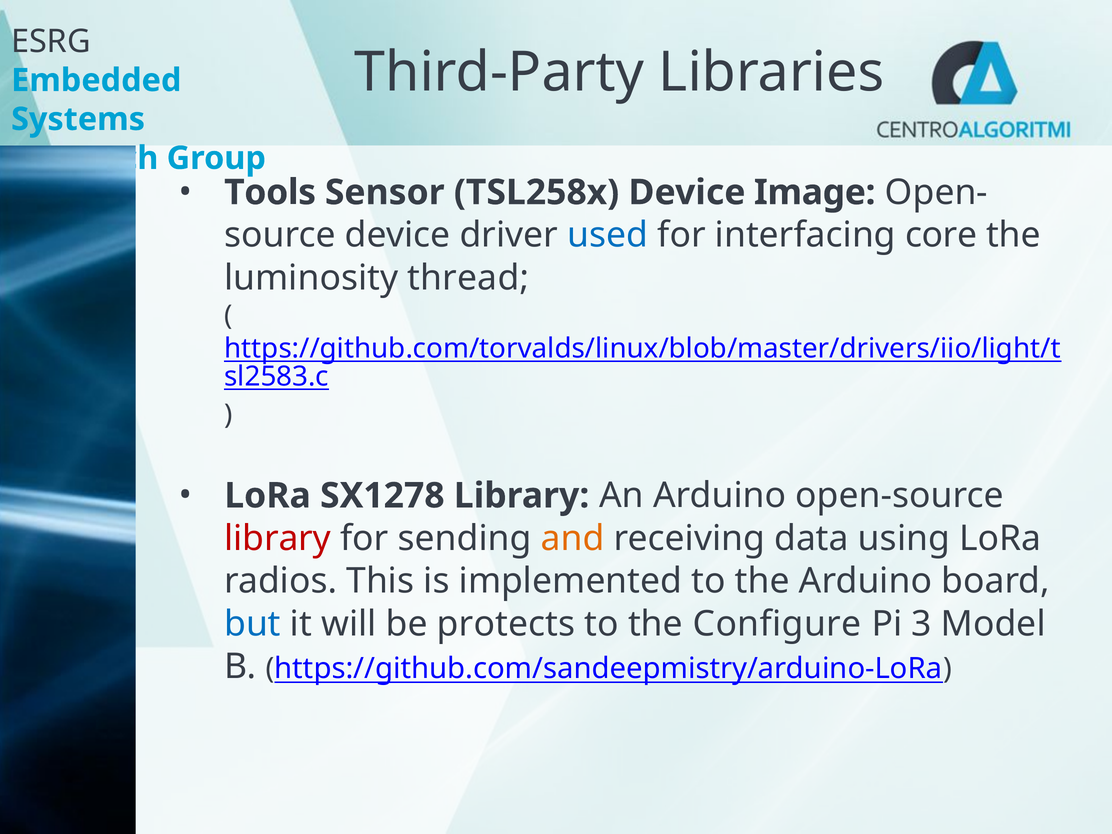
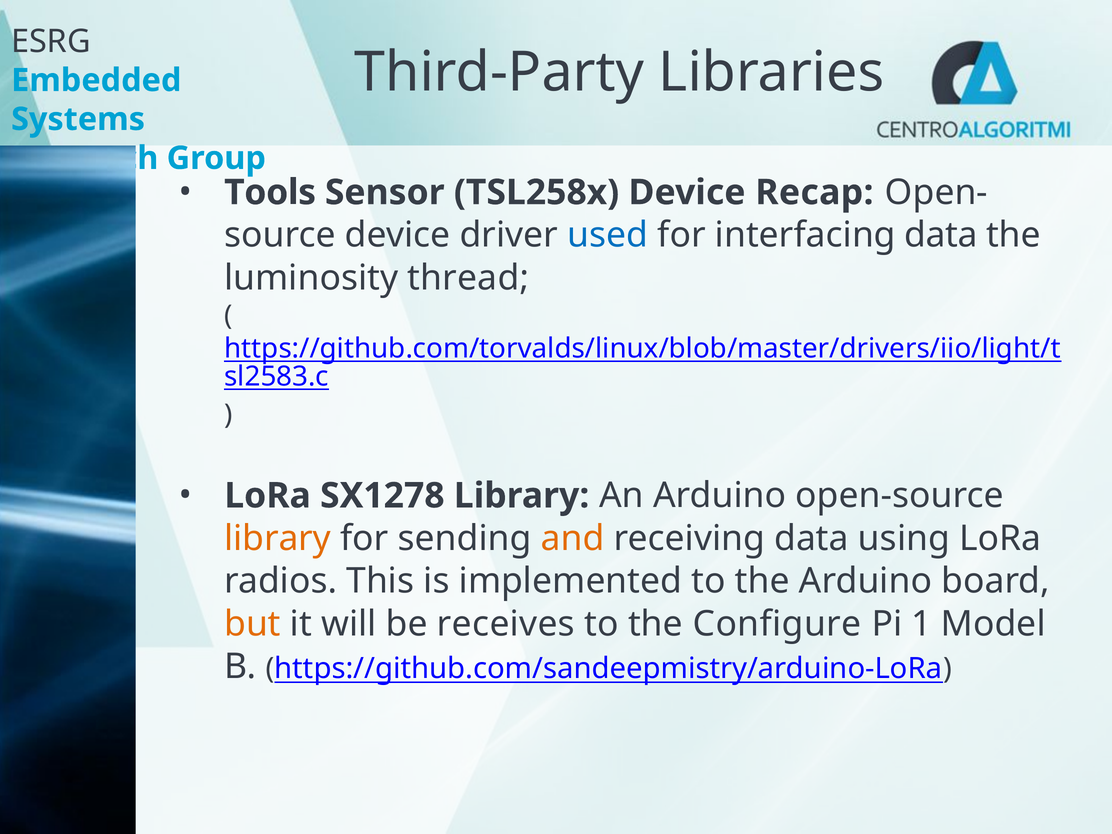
Image: Image -> Recap
interfacing core: core -> data
library at (278, 538) colour: red -> orange
but colour: blue -> orange
protects: protects -> receives
3: 3 -> 1
